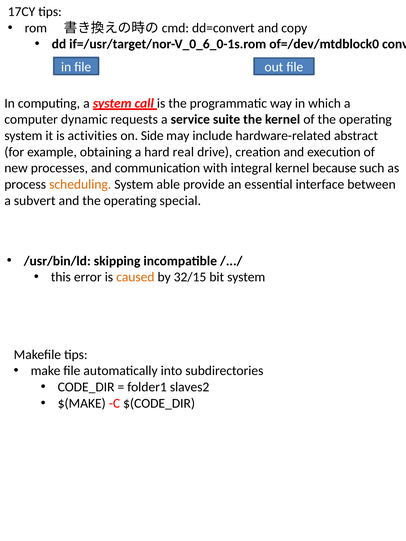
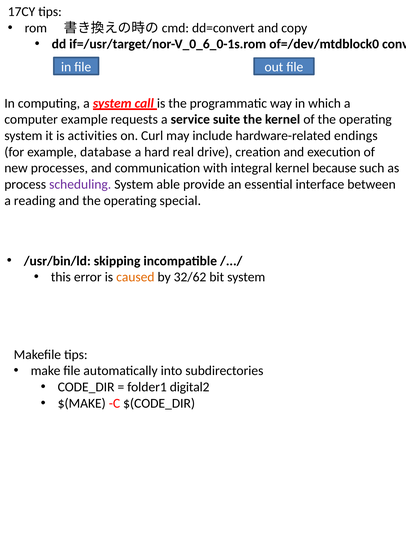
computer dynamic: dynamic -> example
Side: Side -> Curl
abstract: abstract -> endings
obtaining: obtaining -> database
scheduling colour: orange -> purple
subvert: subvert -> reading
32/15: 32/15 -> 32/62
slaves2: slaves2 -> digital2
